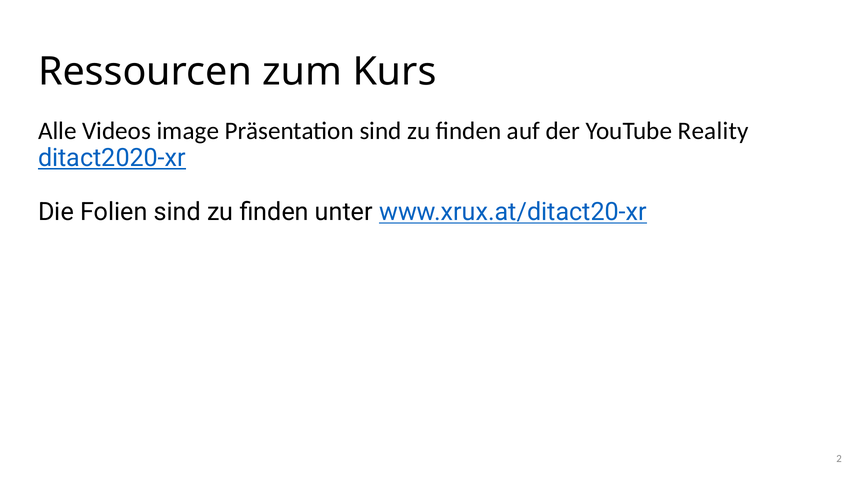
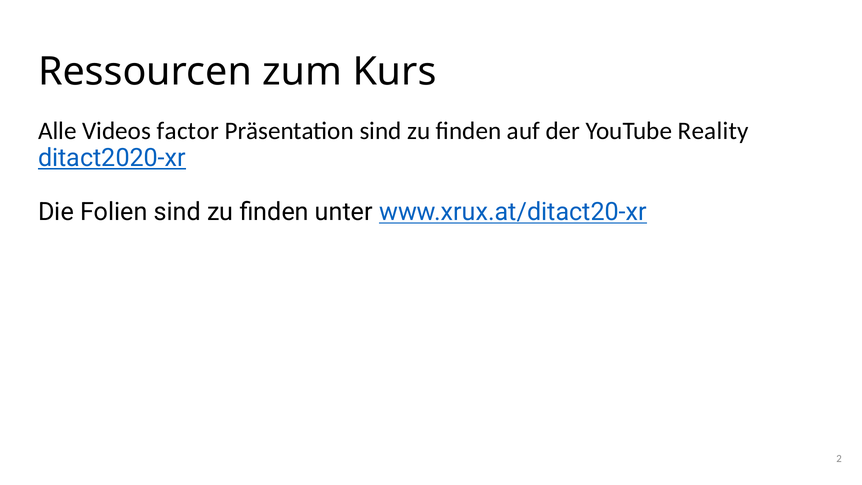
image: image -> factor
